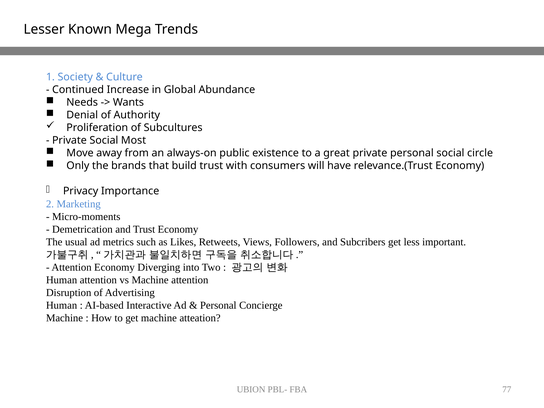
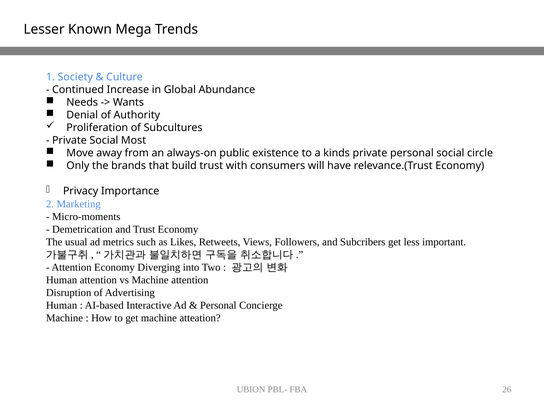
great: great -> kinds
77: 77 -> 26
